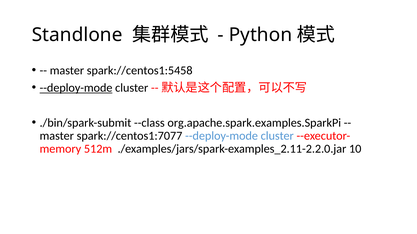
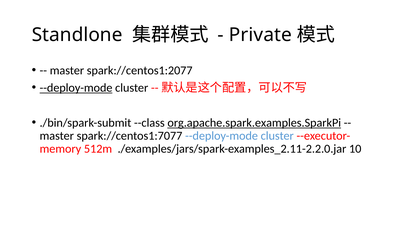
Python: Python -> Private
spark://centos1:5458: spark://centos1:5458 -> spark://centos1:2077
org.apache.spark.examples.SparkPi underline: none -> present
